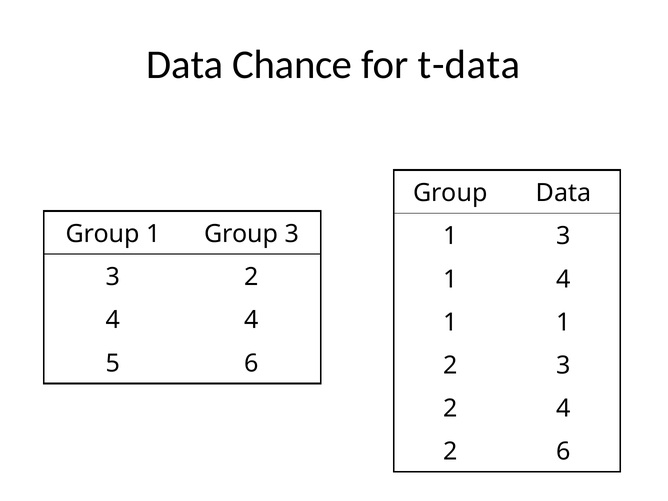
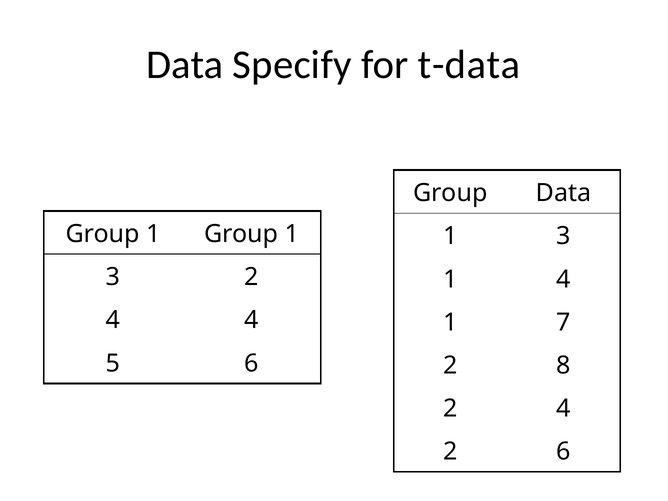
Chance: Chance -> Specify
1 Group 3: 3 -> 1
1 1: 1 -> 7
2 3: 3 -> 8
